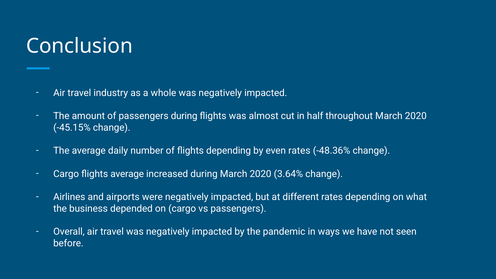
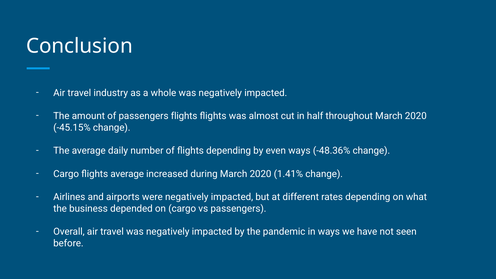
passengers during: during -> flights
even rates: rates -> ways
3.64%: 3.64% -> 1.41%
